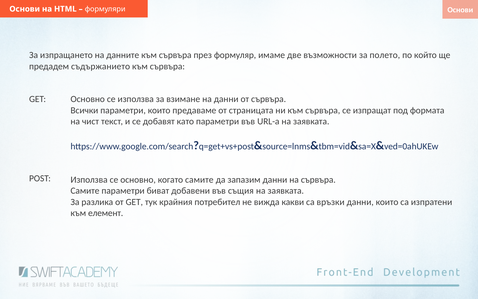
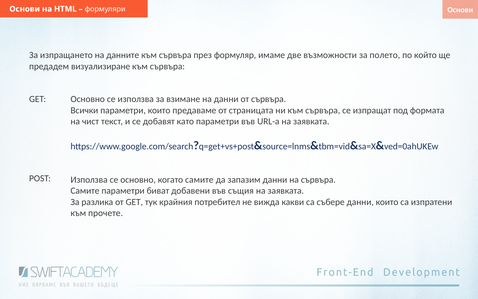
съдържанието: съдържанието -> визуализиране
връзки: връзки -> събере
елемент: елемент -> прочете
